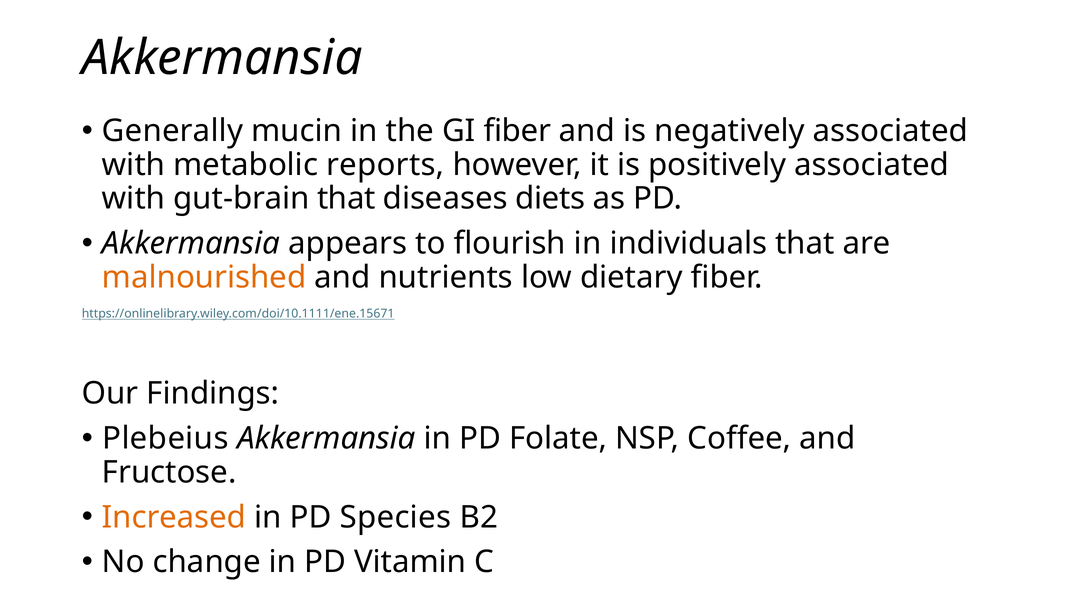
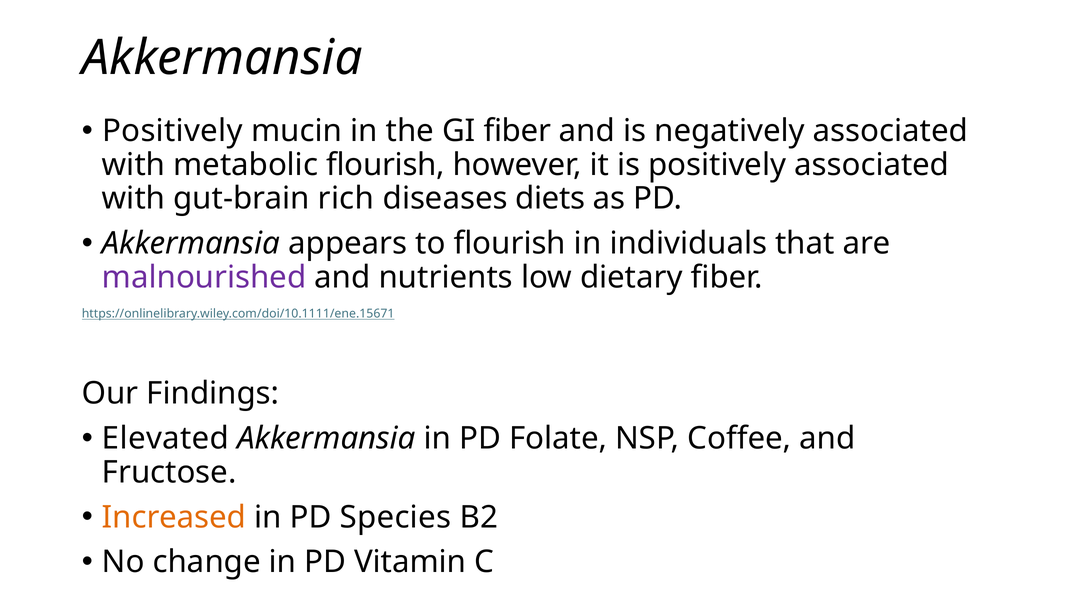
Generally at (172, 131): Generally -> Positively
metabolic reports: reports -> flourish
gut-brain that: that -> rich
malnourished colour: orange -> purple
Plebeius: Plebeius -> Elevated
